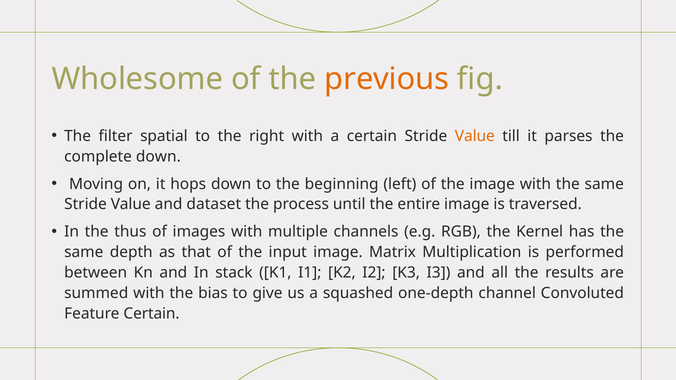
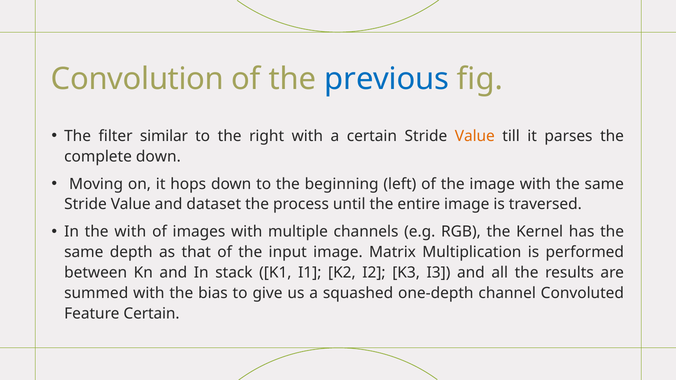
Wholesome: Wholesome -> Convolution
previous colour: orange -> blue
spatial: spatial -> similar
the thus: thus -> with
